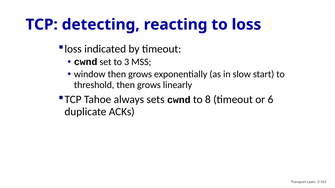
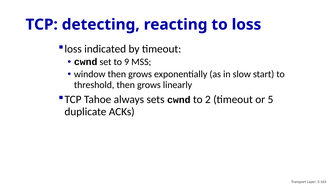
3: 3 -> 9
8: 8 -> 2
6: 6 -> 5
